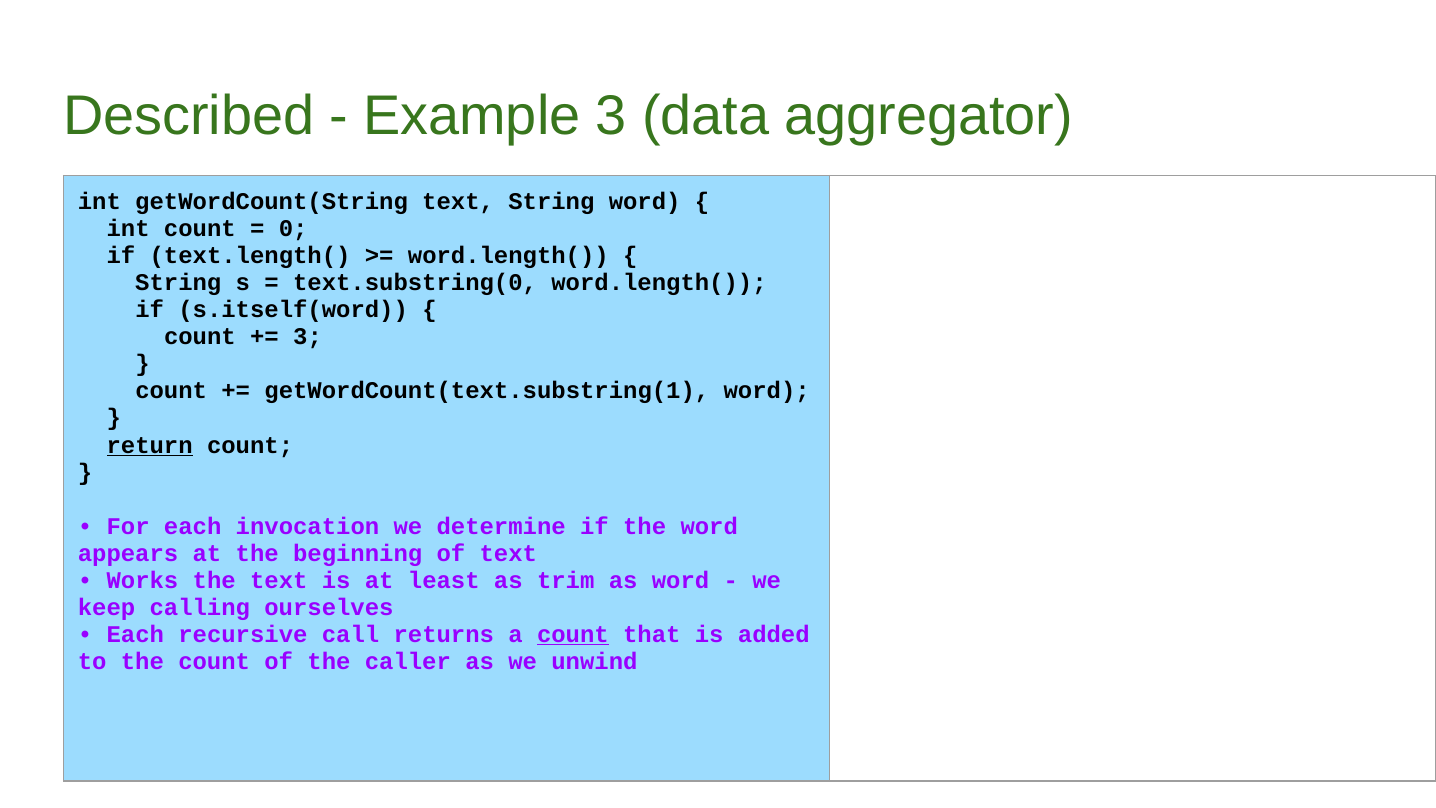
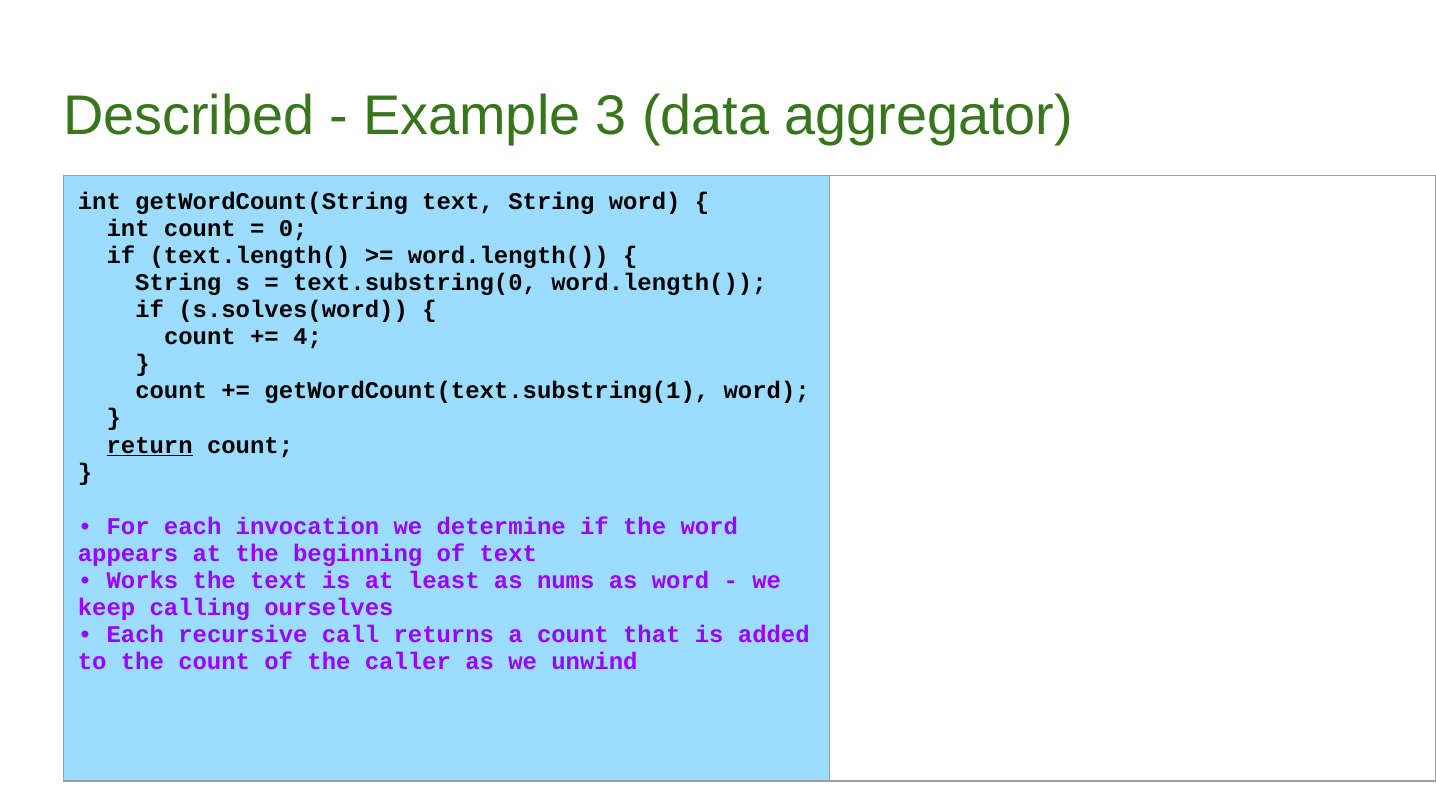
s.itself(word: s.itself(word -> s.solves(word
3 at (308, 337): 3 -> 4
trim: trim -> nums
count at (573, 634) underline: present -> none
